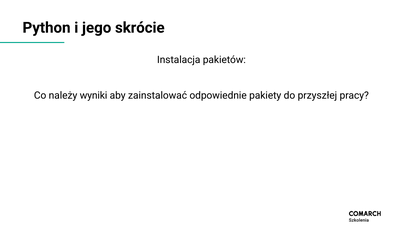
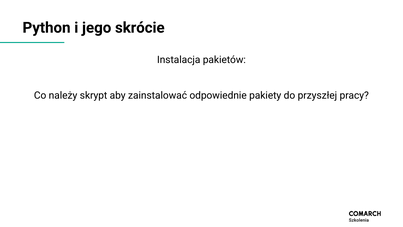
wyniki: wyniki -> skrypt
